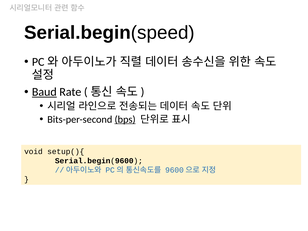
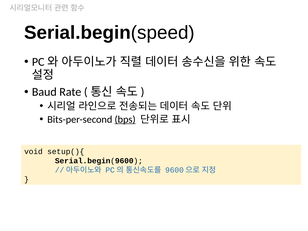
Baud underline: present -> none
